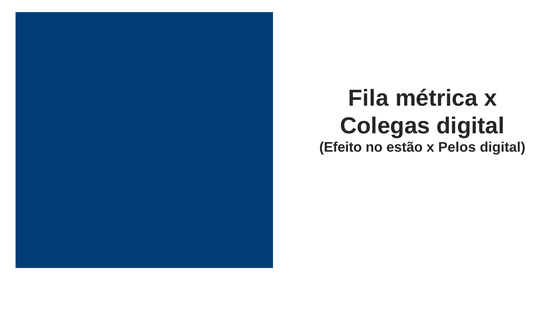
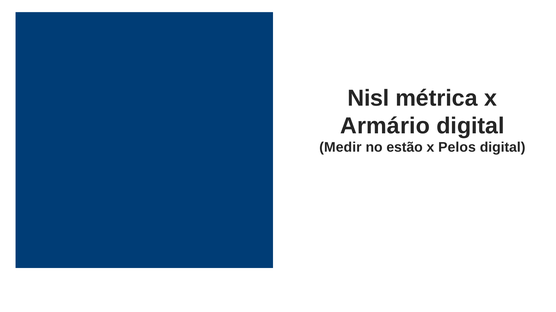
Fila: Fila -> Nisl
Colegas: Colegas -> Armário
Efeito: Efeito -> Medir
